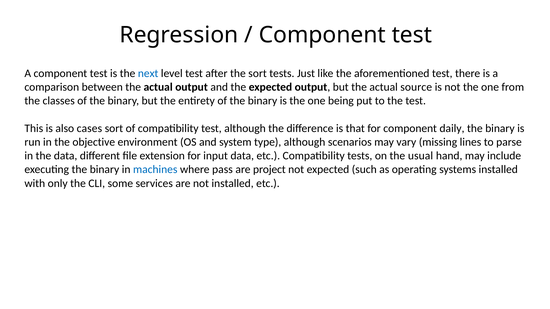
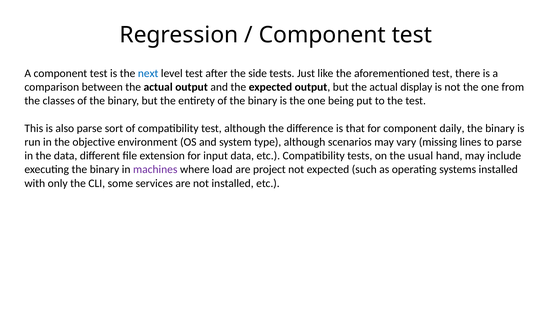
the sort: sort -> side
source: source -> display
also cases: cases -> parse
machines colour: blue -> purple
pass: pass -> load
